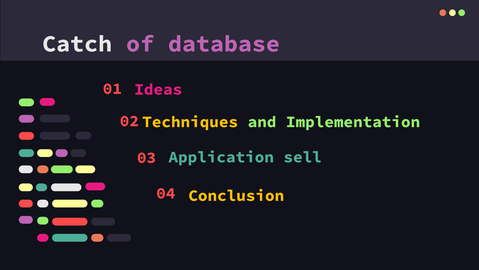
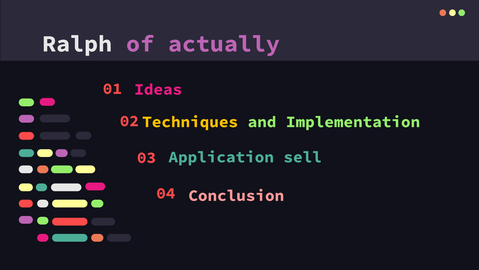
Catch: Catch -> Ralph
database: database -> actually
Conclusion colour: yellow -> pink
